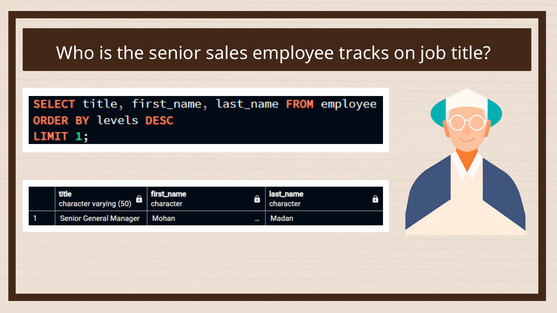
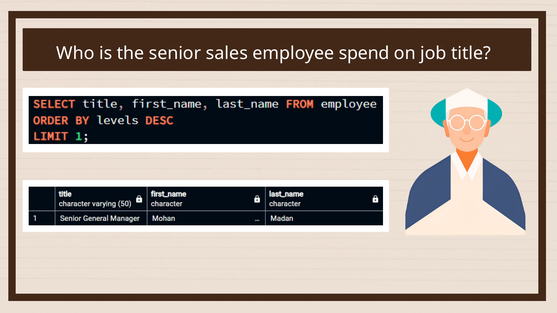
tracks: tracks -> spend
